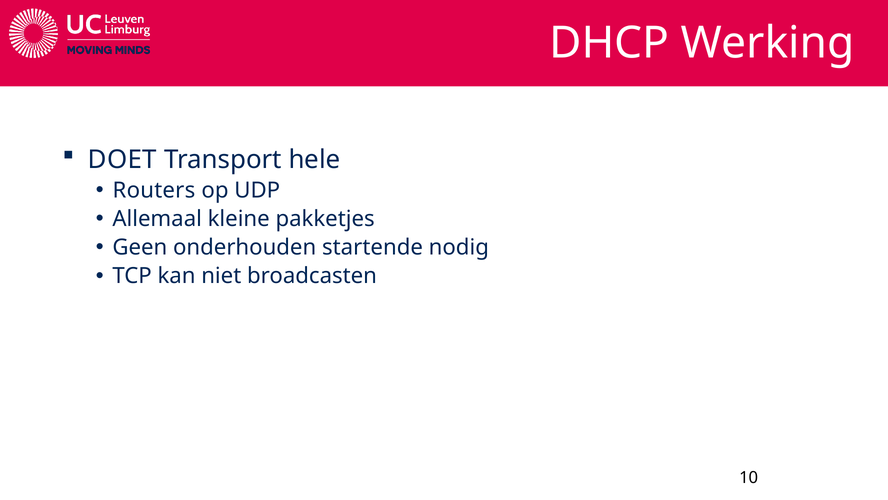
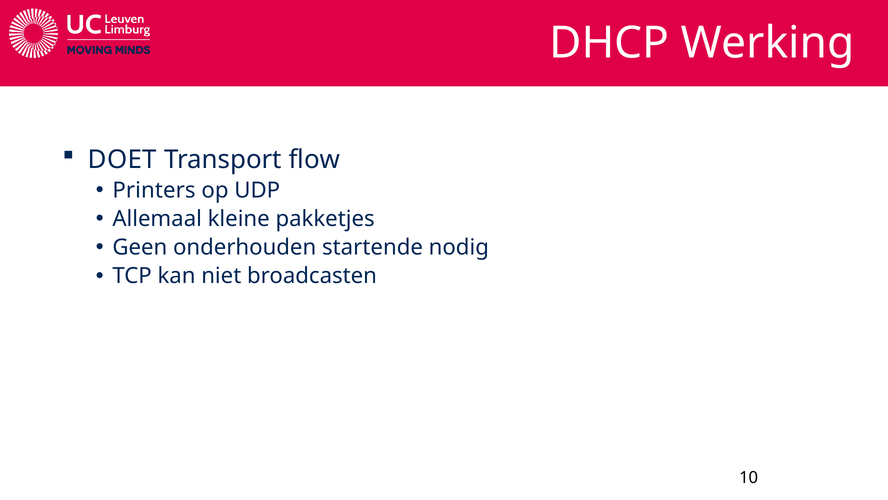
hele: hele -> flow
Routers: Routers -> Printers
